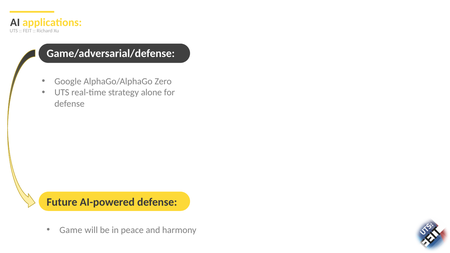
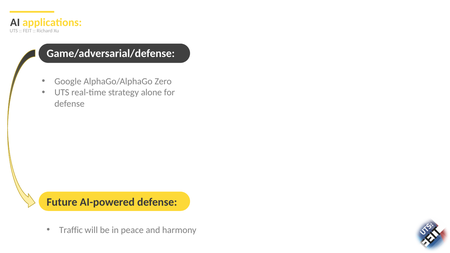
Game: Game -> Traffic
